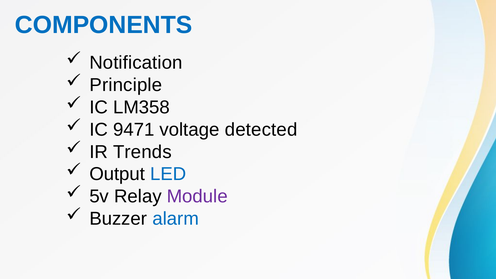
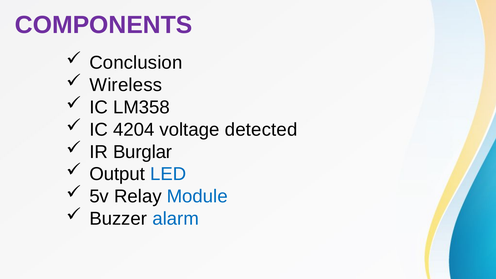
COMPONENTS colour: blue -> purple
Notification: Notification -> Conclusion
Principle: Principle -> Wireless
9471: 9471 -> 4204
Trends: Trends -> Burglar
Module colour: purple -> blue
